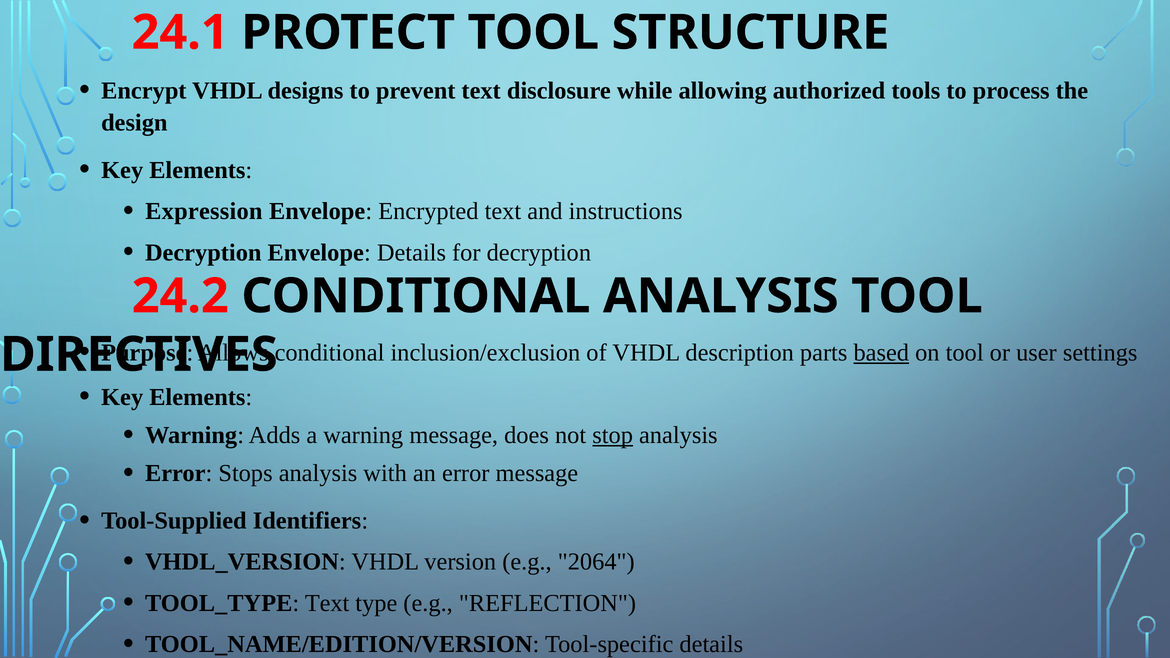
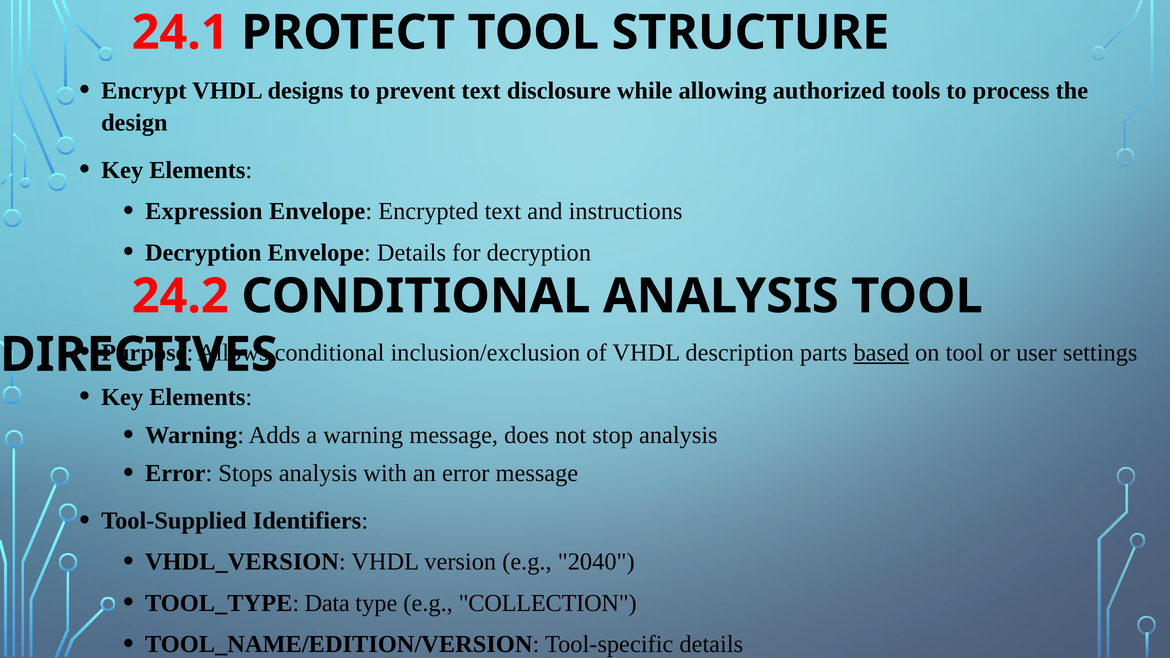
stop underline: present -> none
2064: 2064 -> 2040
TOOL_TYPE Text: Text -> Data
REFLECTION: REFLECTION -> COLLECTION
